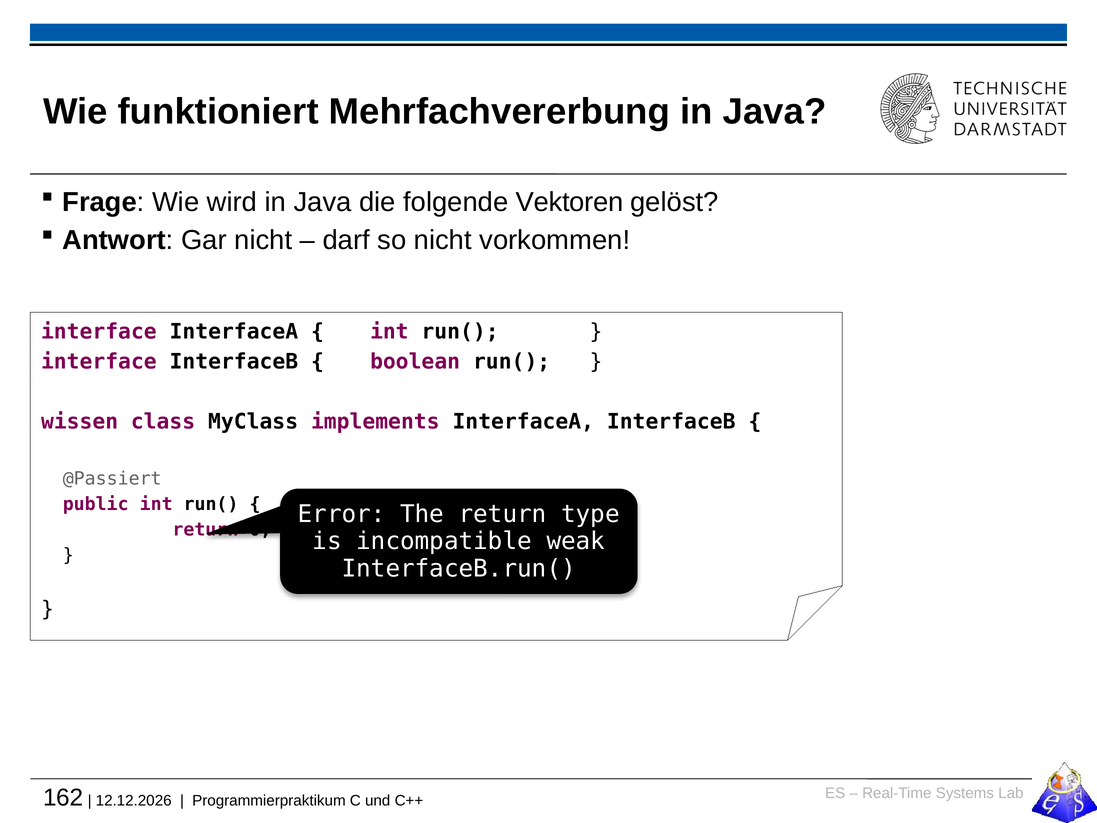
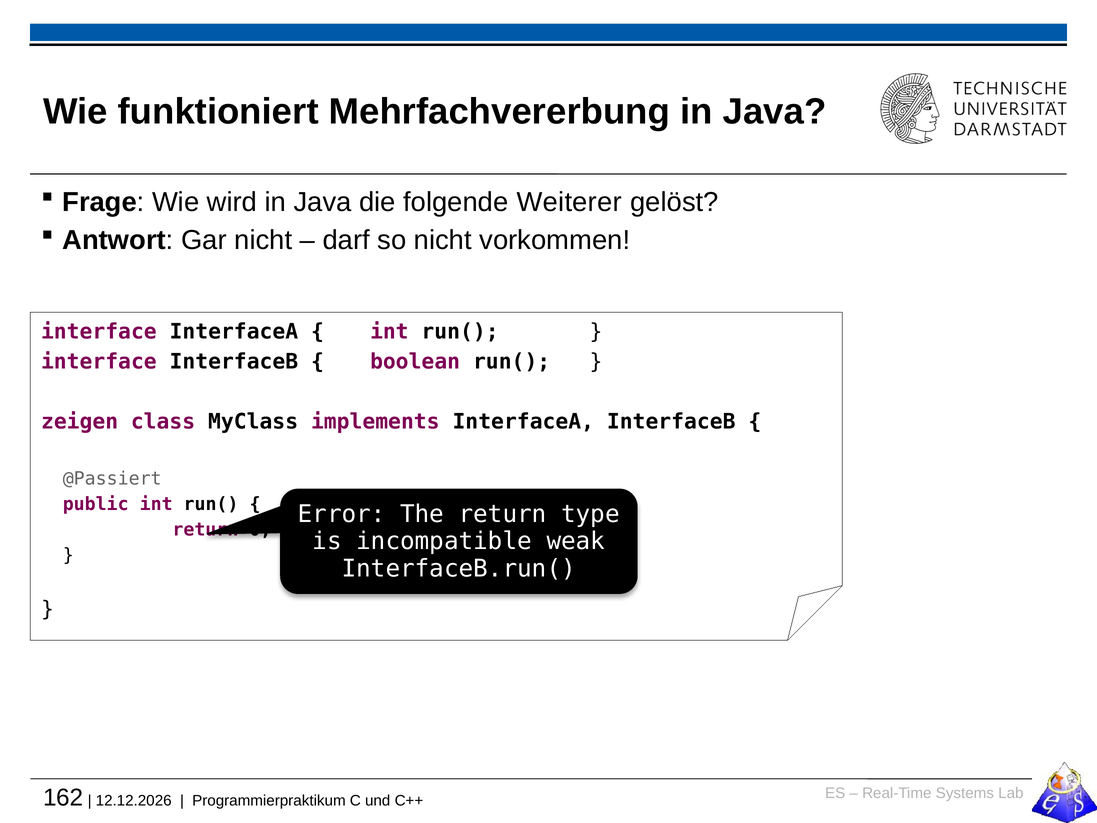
Vektoren: Vektoren -> Weiterer
wissen: wissen -> zeigen
